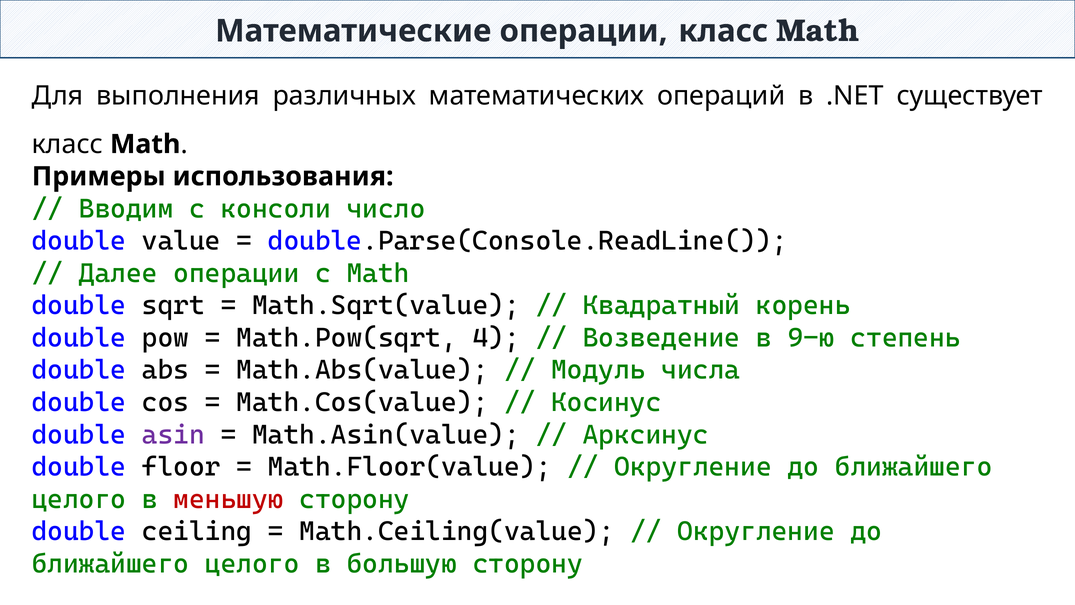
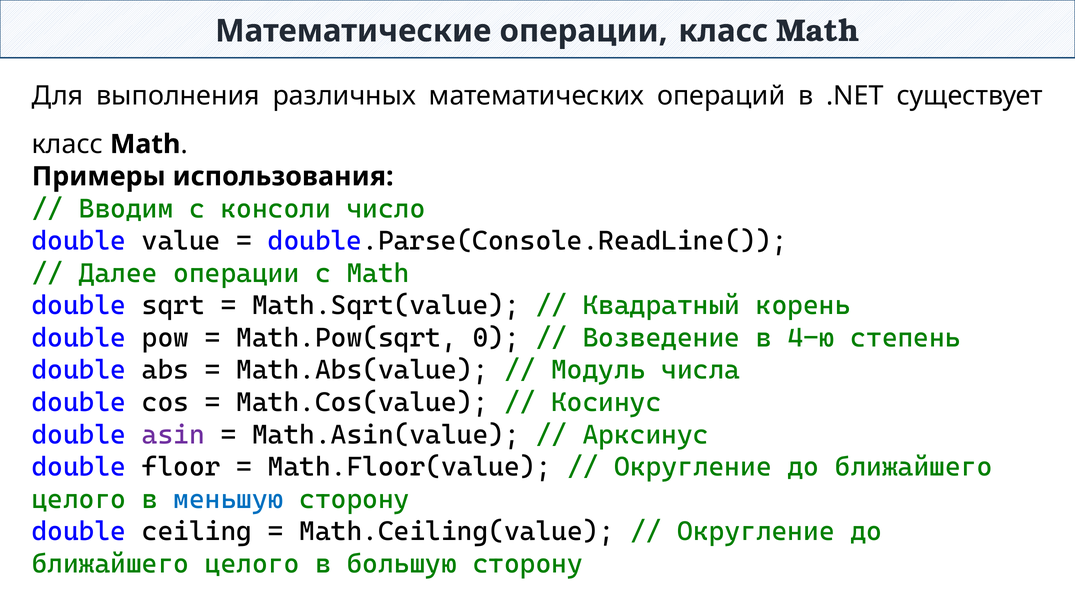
4: 4 -> 0
9-ю: 9-ю -> 4-ю
меньшую colour: red -> blue
